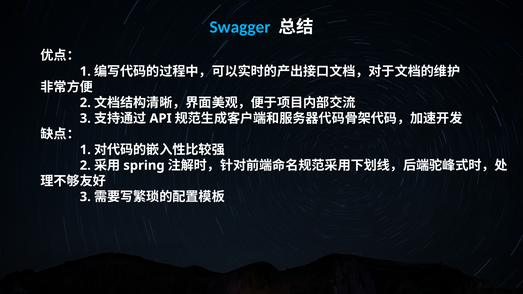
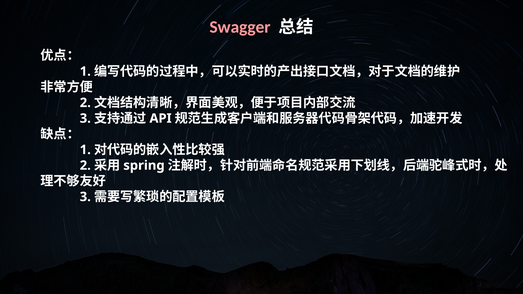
Swagger colour: light blue -> pink
